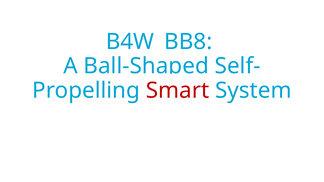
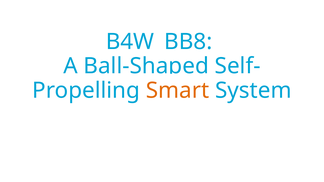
Smart colour: red -> orange
